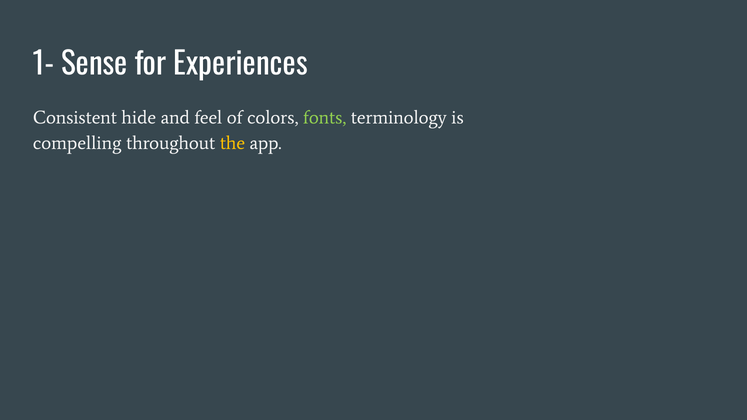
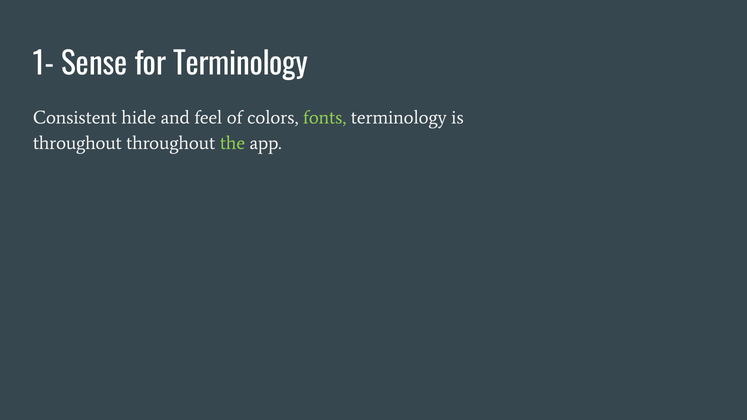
for Experiences: Experiences -> Terminology
compelling at (77, 143): compelling -> throughout
the colour: yellow -> light green
